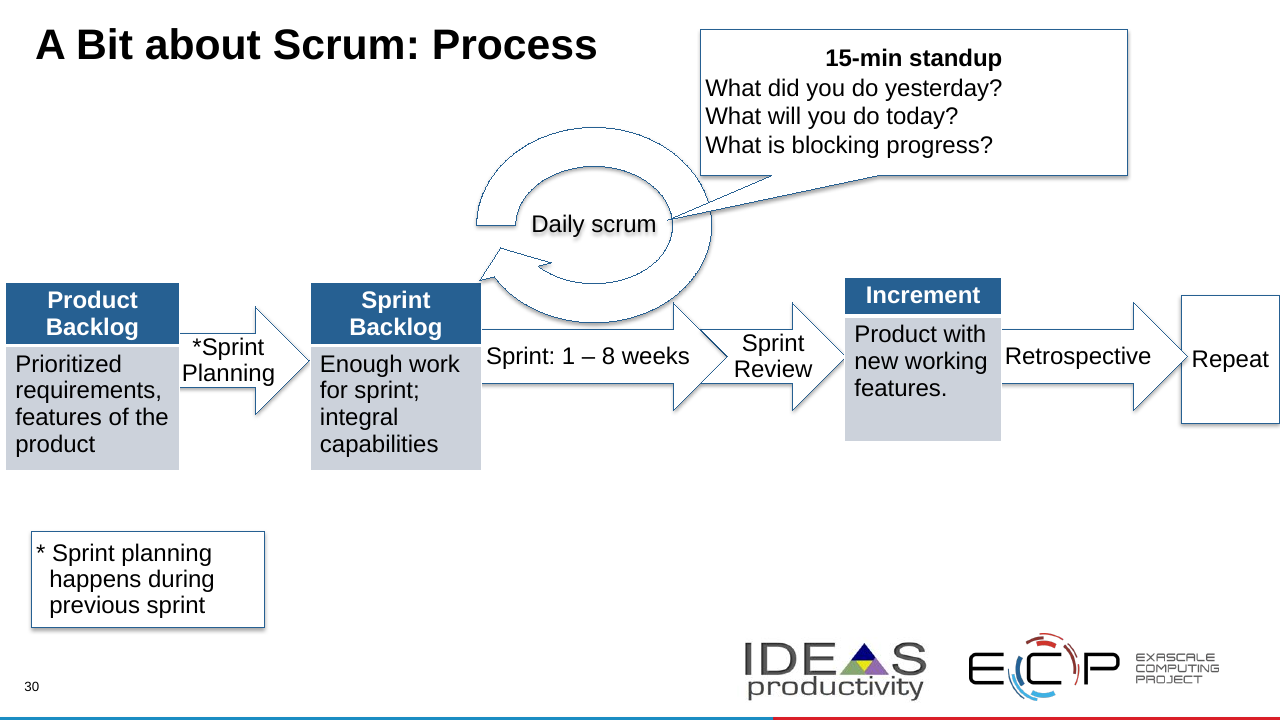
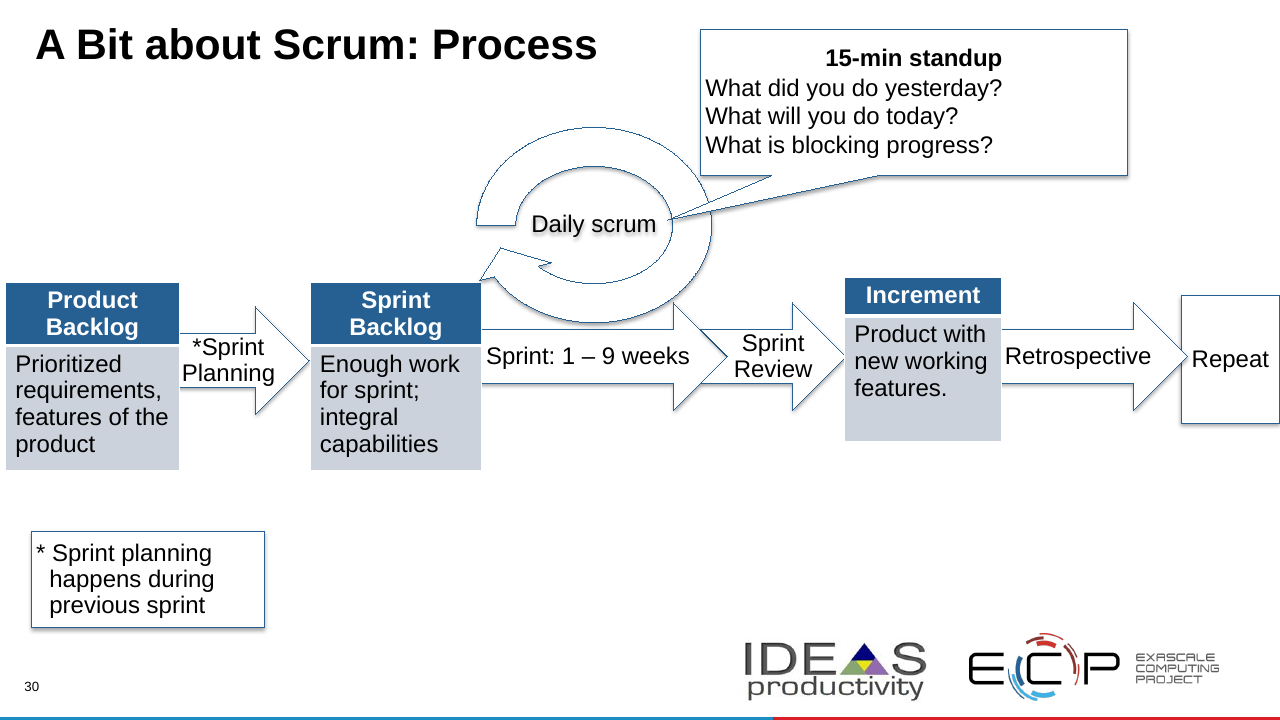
8: 8 -> 9
